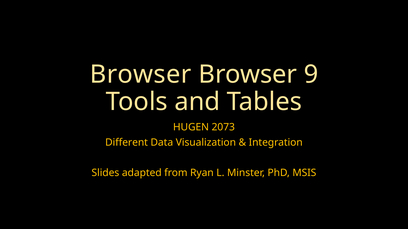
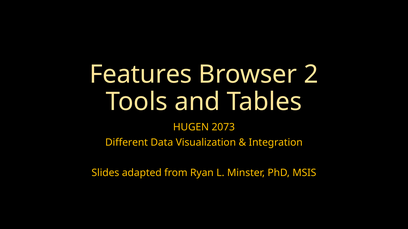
Browser at (141, 74): Browser -> Features
9: 9 -> 2
